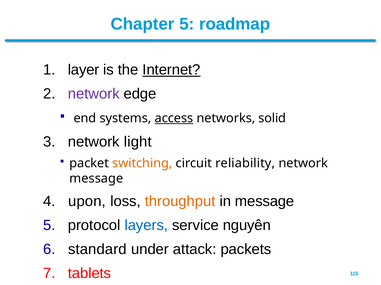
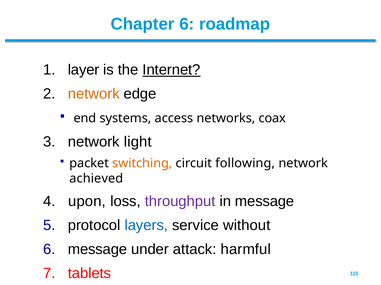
Chapter 5: 5 -> 6
network at (94, 94) colour: purple -> orange
access underline: present -> none
solid: solid -> coax
reliability: reliability -> following
message at (96, 179): message -> achieved
throughput colour: orange -> purple
nguyên: nguyên -> without
standard at (97, 250): standard -> message
packets: packets -> harmful
